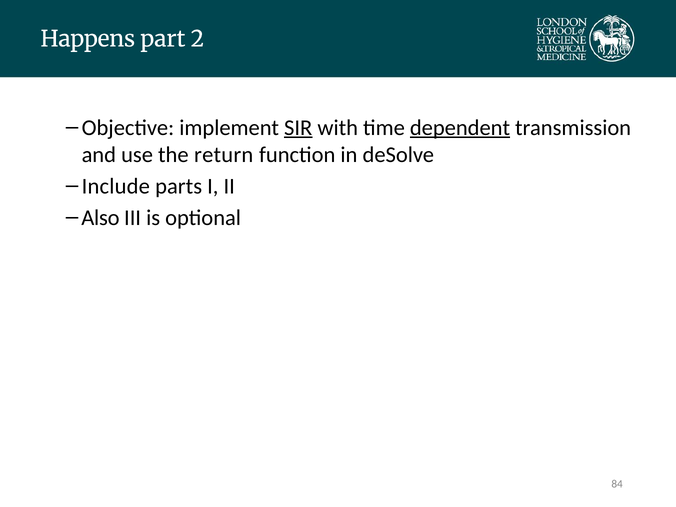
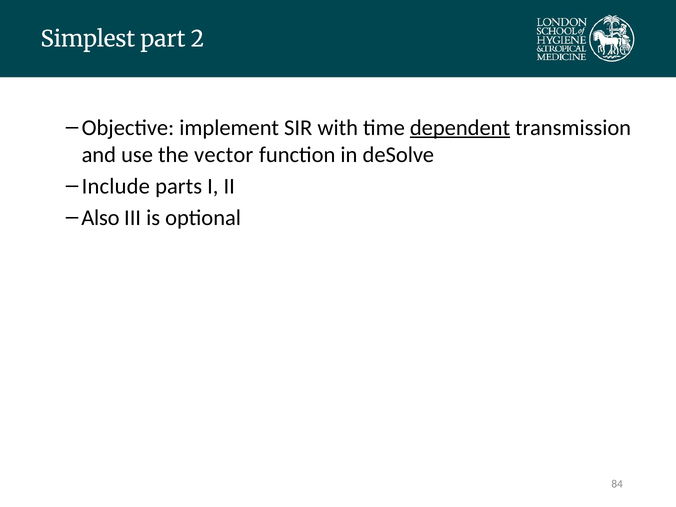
Happens: Happens -> Simplest
SIR underline: present -> none
return: return -> vector
